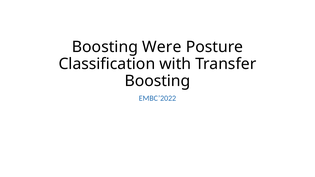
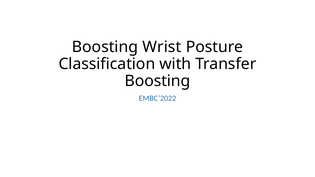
Were: Were -> Wrist
